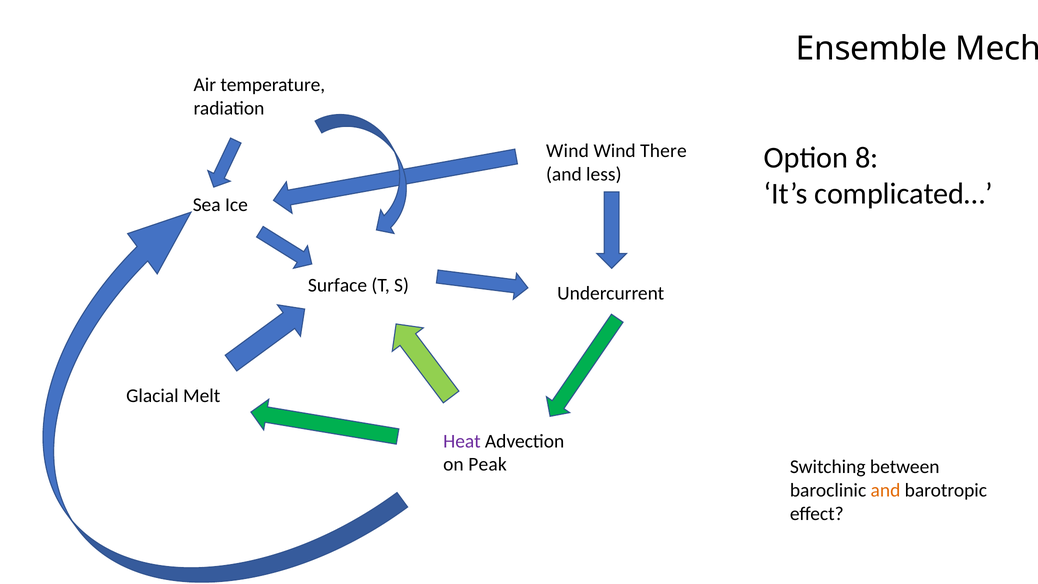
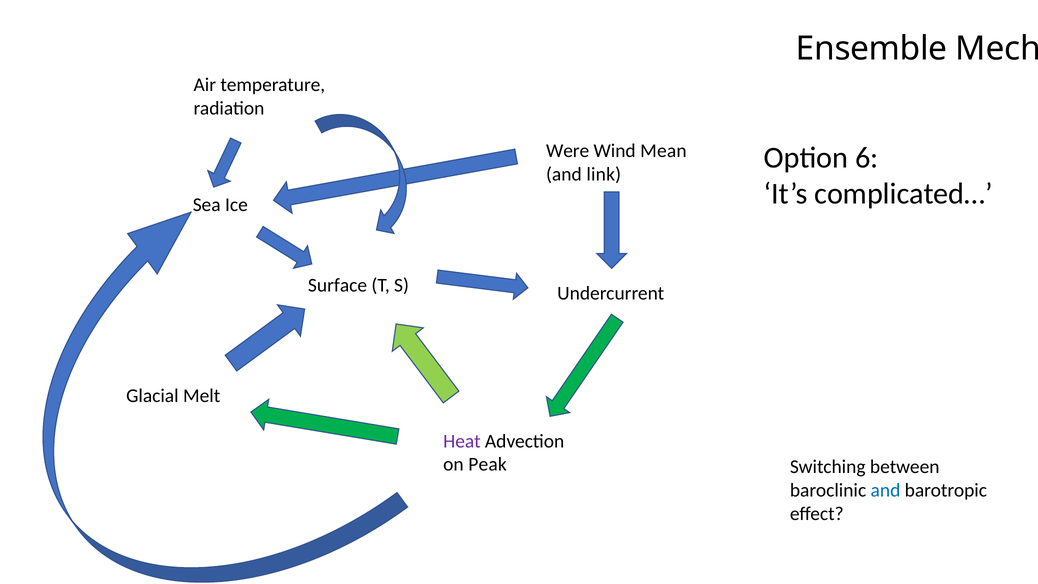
Wind at (567, 151): Wind -> Were
There: There -> Mean
8: 8 -> 6
less: less -> link
and at (885, 490) colour: orange -> blue
